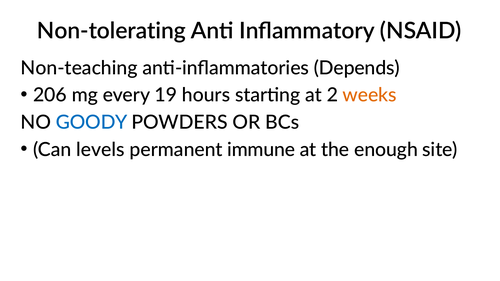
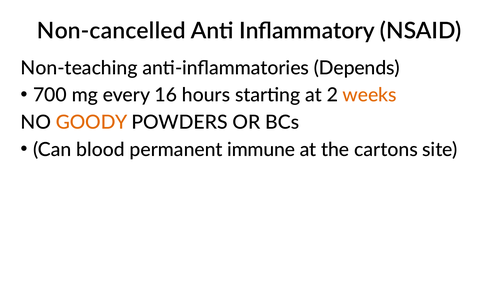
Non-tolerating: Non-tolerating -> Non-cancelled
206: 206 -> 700
19: 19 -> 16
GOODY colour: blue -> orange
levels: levels -> blood
enough: enough -> cartons
